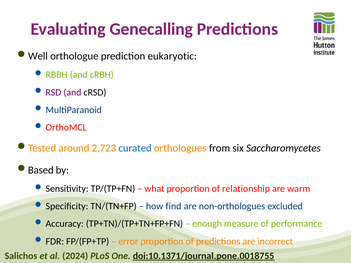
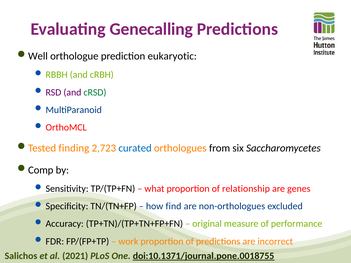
cRSD colour: black -> green
around: around -> finding
Based: Based -> Comp
warm: warm -> genes
enough: enough -> original
error: error -> work
2024: 2024 -> 2021
